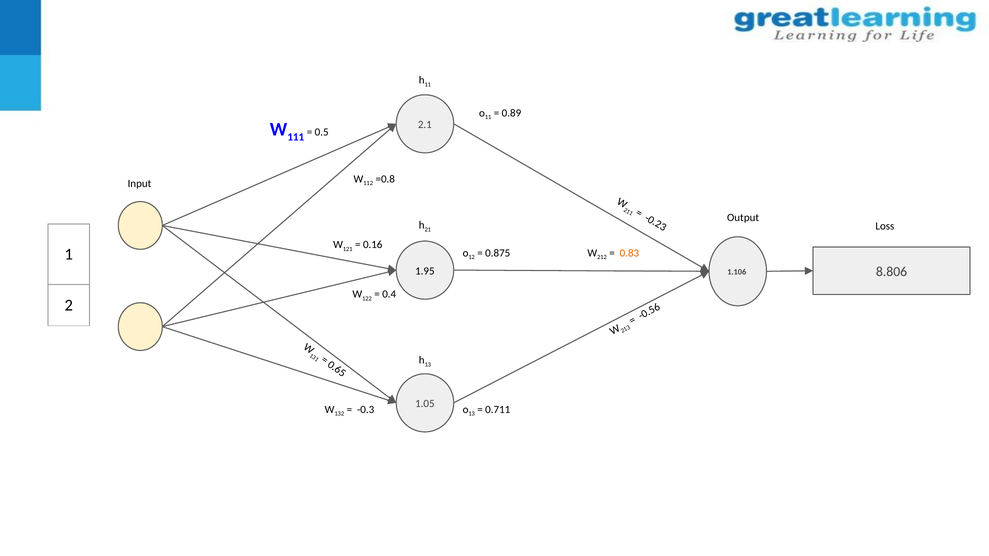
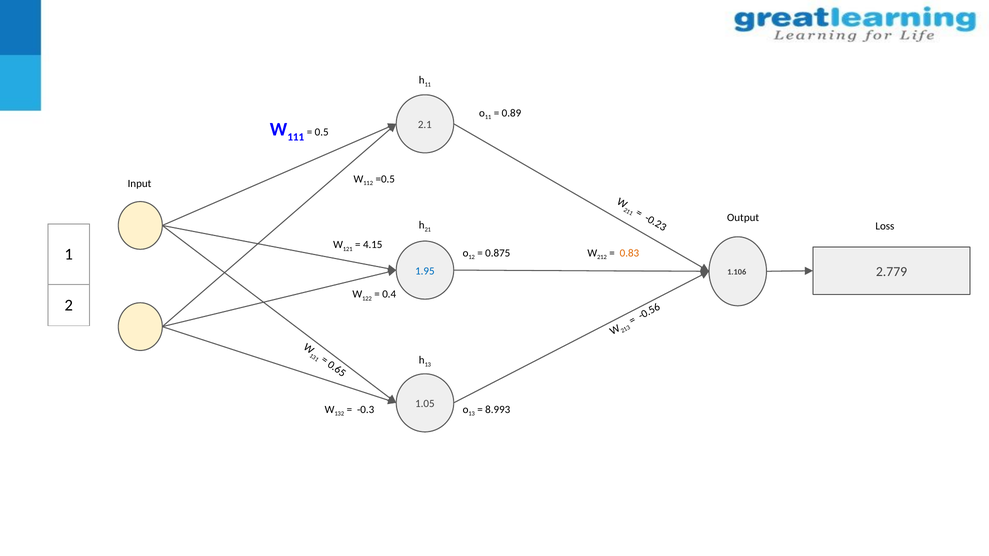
=0.8: =0.8 -> =0.5
0.16: 0.16 -> 4.15
8.806: 8.806 -> 2.779
1.95 colour: black -> blue
0.711: 0.711 -> 8.993
